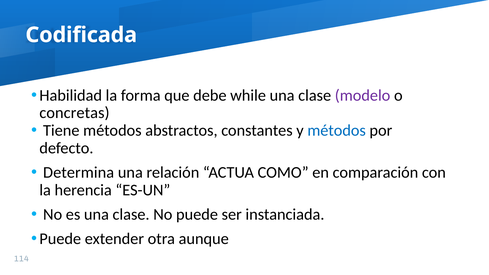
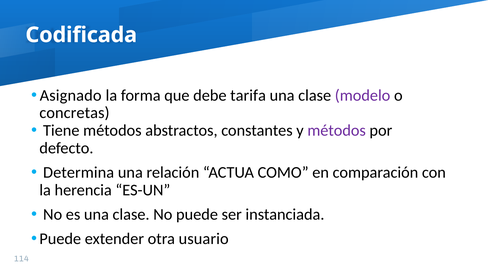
Habilidad: Habilidad -> Asignado
while: while -> tarifa
métodos at (337, 131) colour: blue -> purple
aunque: aunque -> usuario
